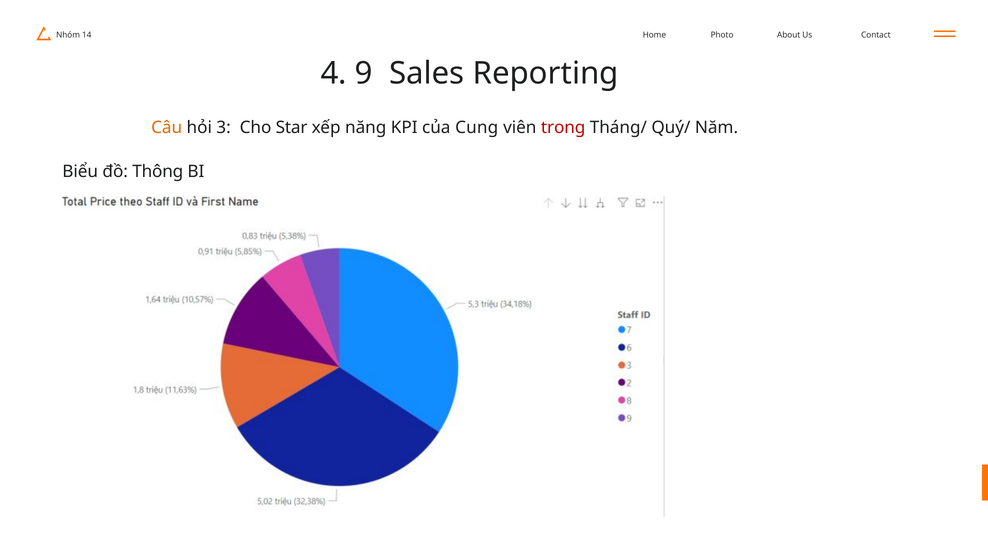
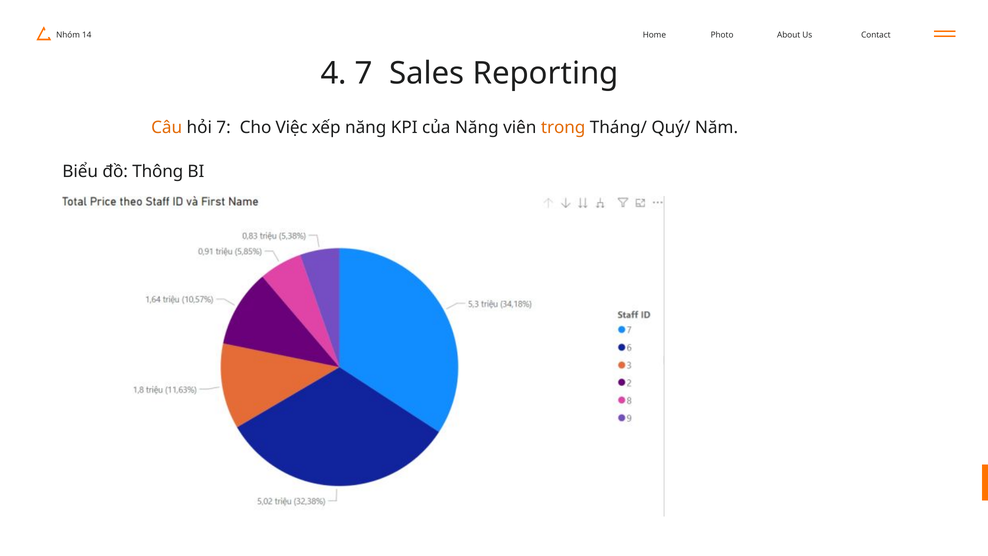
4 9: 9 -> 7
hỏi 3: 3 -> 7
Star: Star -> Việc
của Cung: Cung -> Năng
trong colour: red -> orange
